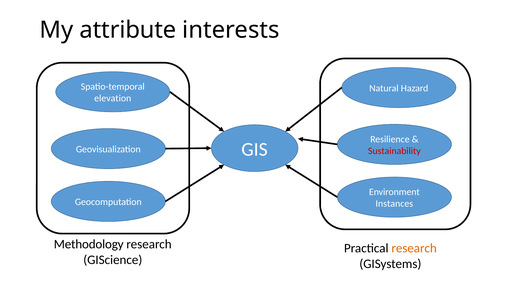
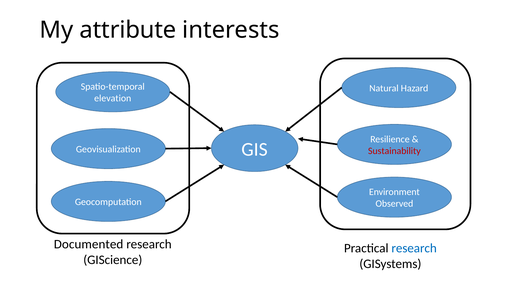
Instances: Instances -> Observed
Methodology: Methodology -> Documented
research at (414, 249) colour: orange -> blue
